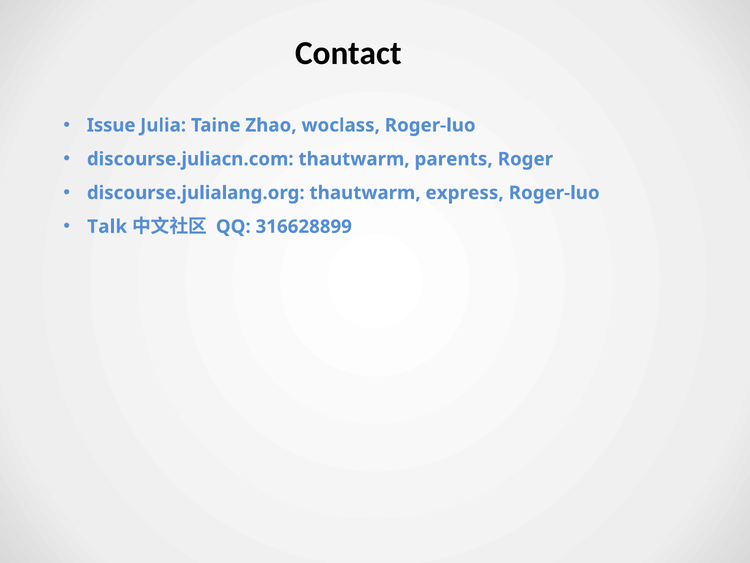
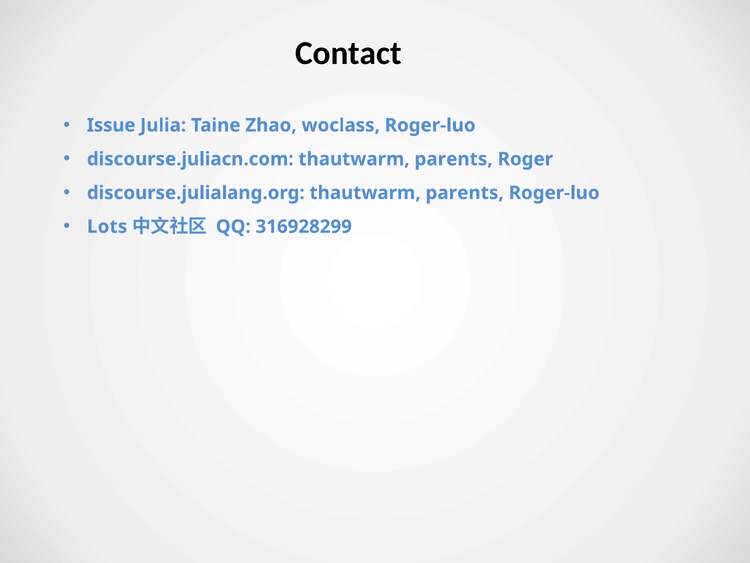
discourse.julialang.org thautwarm express: express -> parents
Talk: Talk -> Lots
316628899: 316628899 -> 316928299
